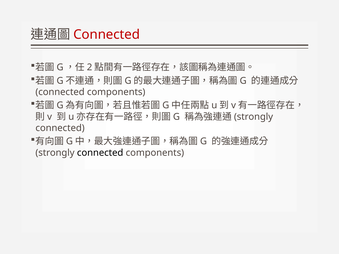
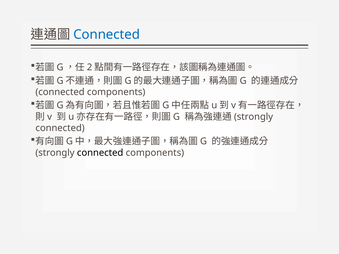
Connected at (107, 35) colour: red -> blue
